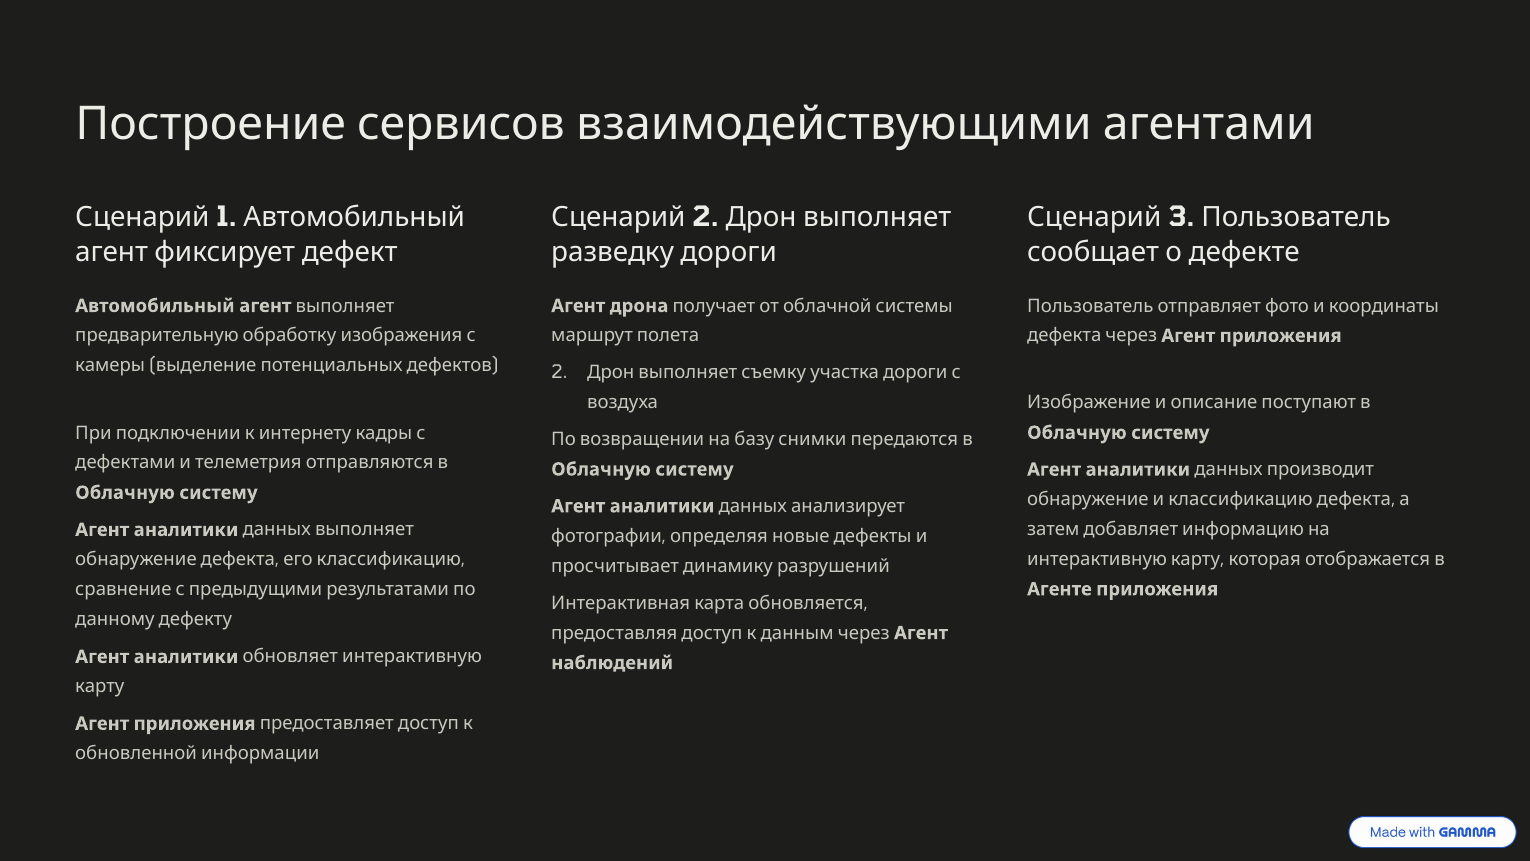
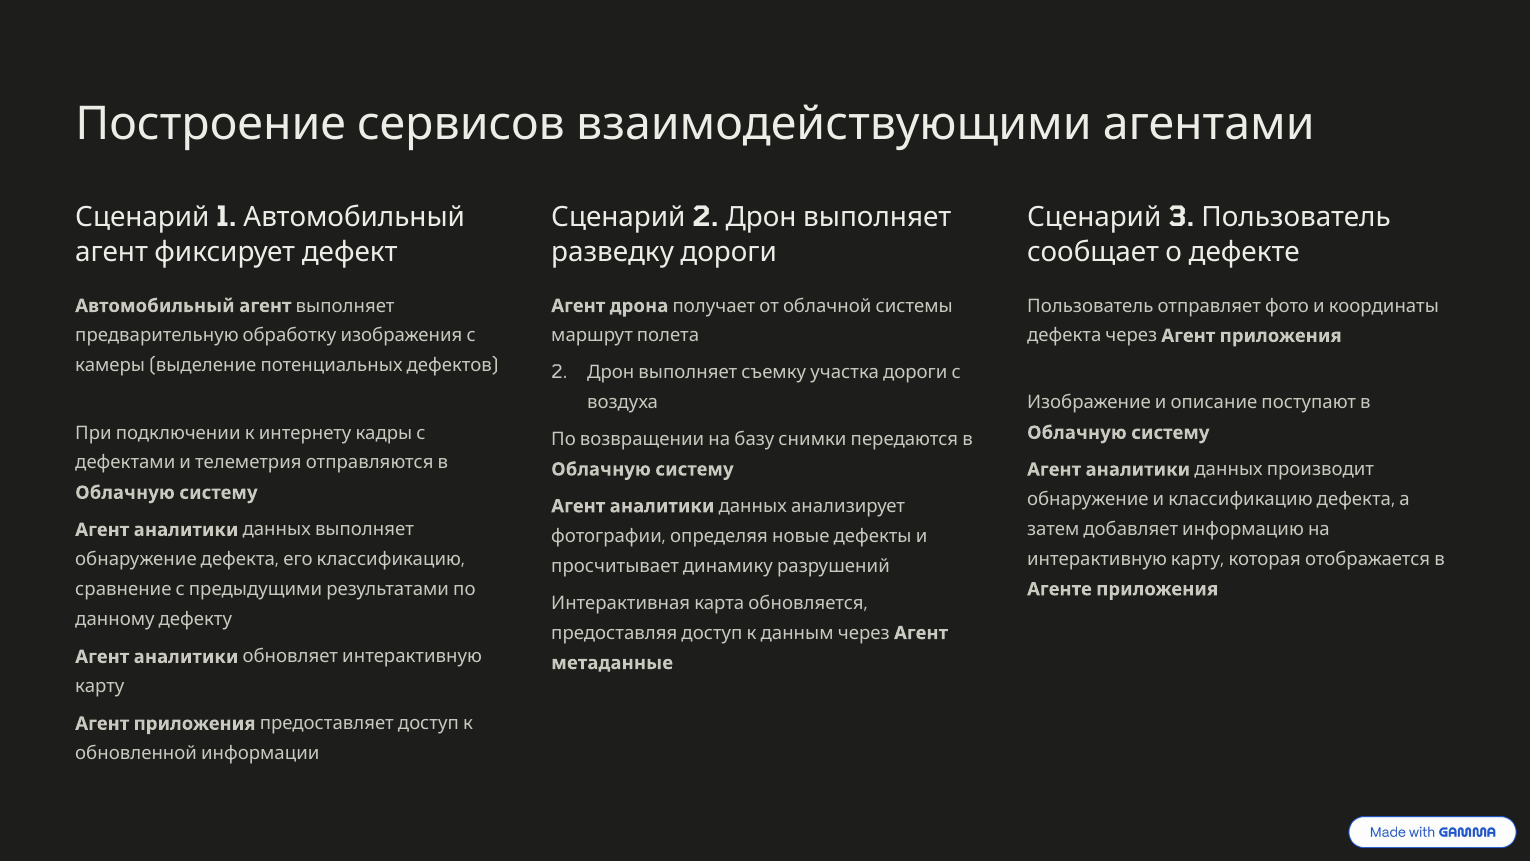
наблюдений: наблюдений -> метаданные
